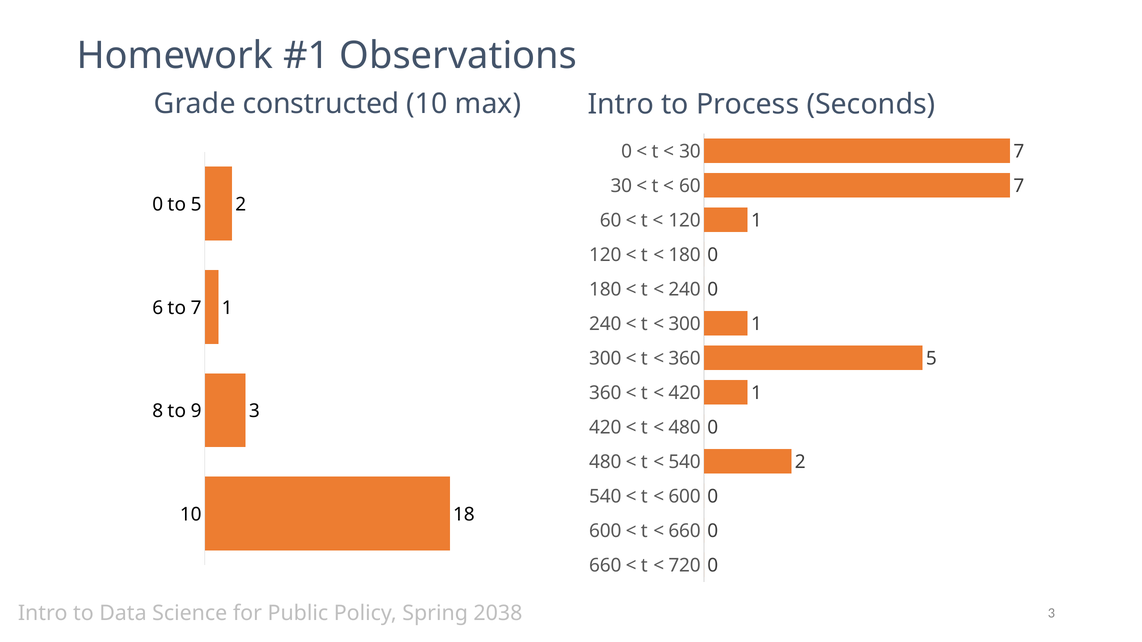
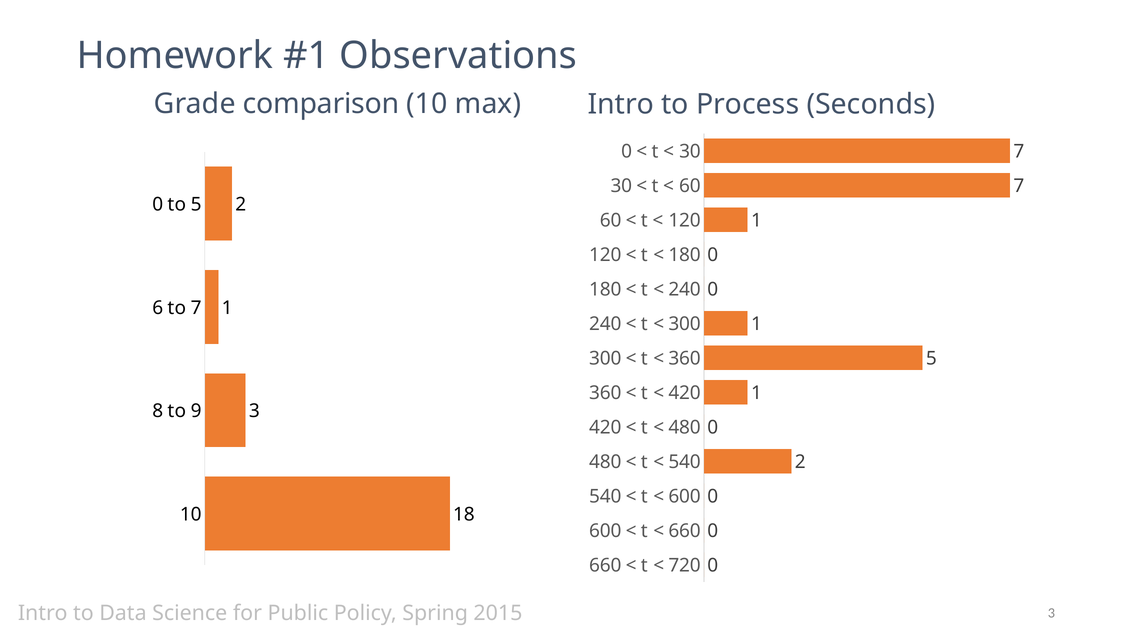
constructed: constructed -> comparison
2038: 2038 -> 2015
